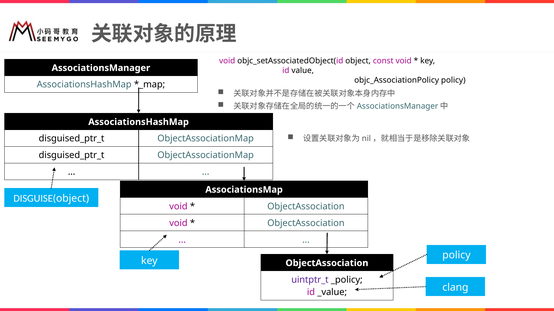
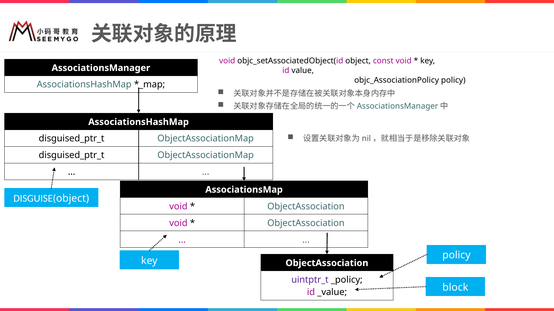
clang: clang -> block
